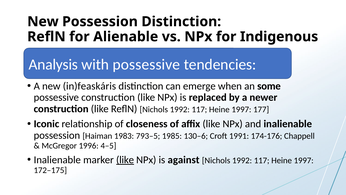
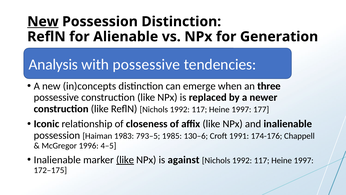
New at (43, 22) underline: none -> present
Indigenous: Indigenous -> Generation
in)feaskáris: in)feaskáris -> in)concepts
some: some -> three
